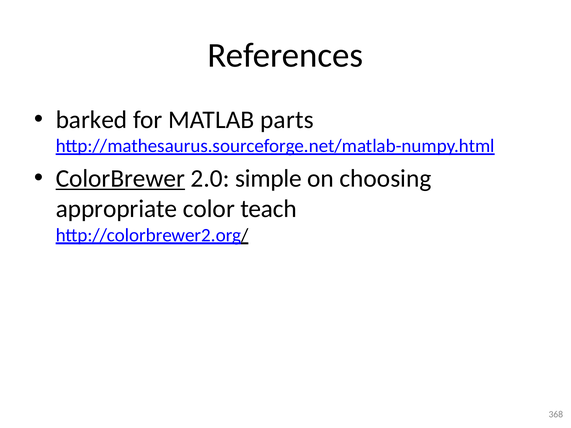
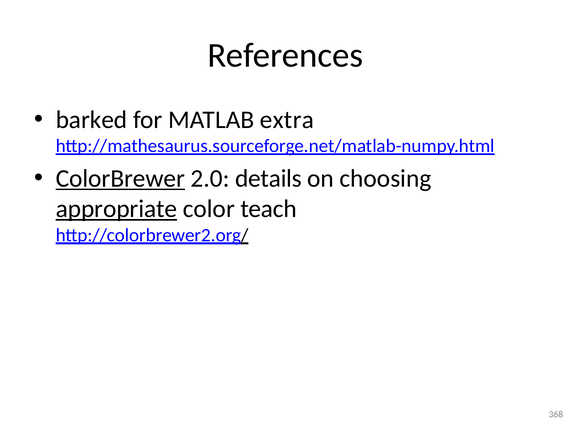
parts: parts -> extra
simple: simple -> details
appropriate underline: none -> present
